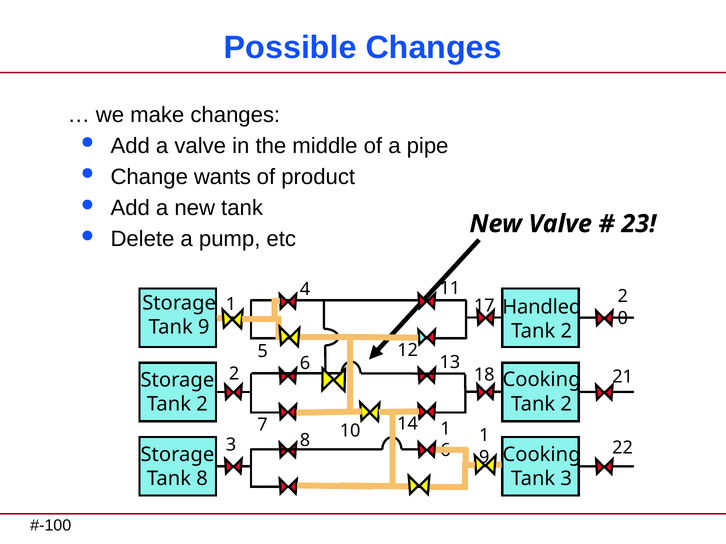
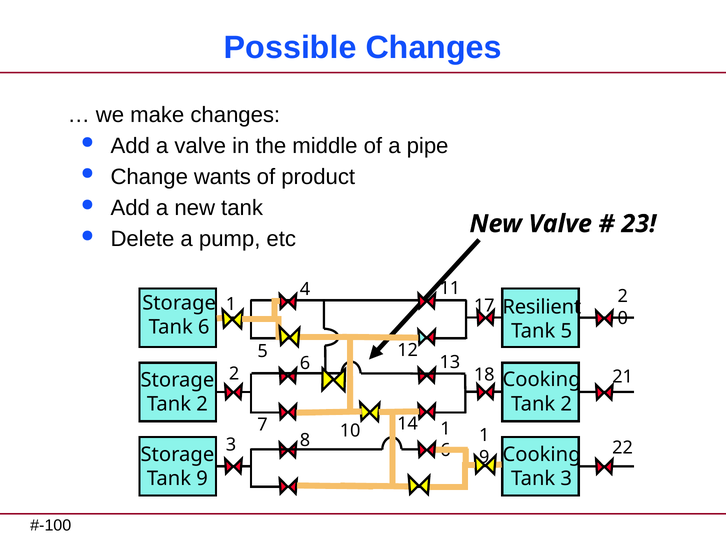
Handled: Handled -> Resilient
Tank 9: 9 -> 6
2 at (566, 331): 2 -> 5
Tank 8: 8 -> 9
